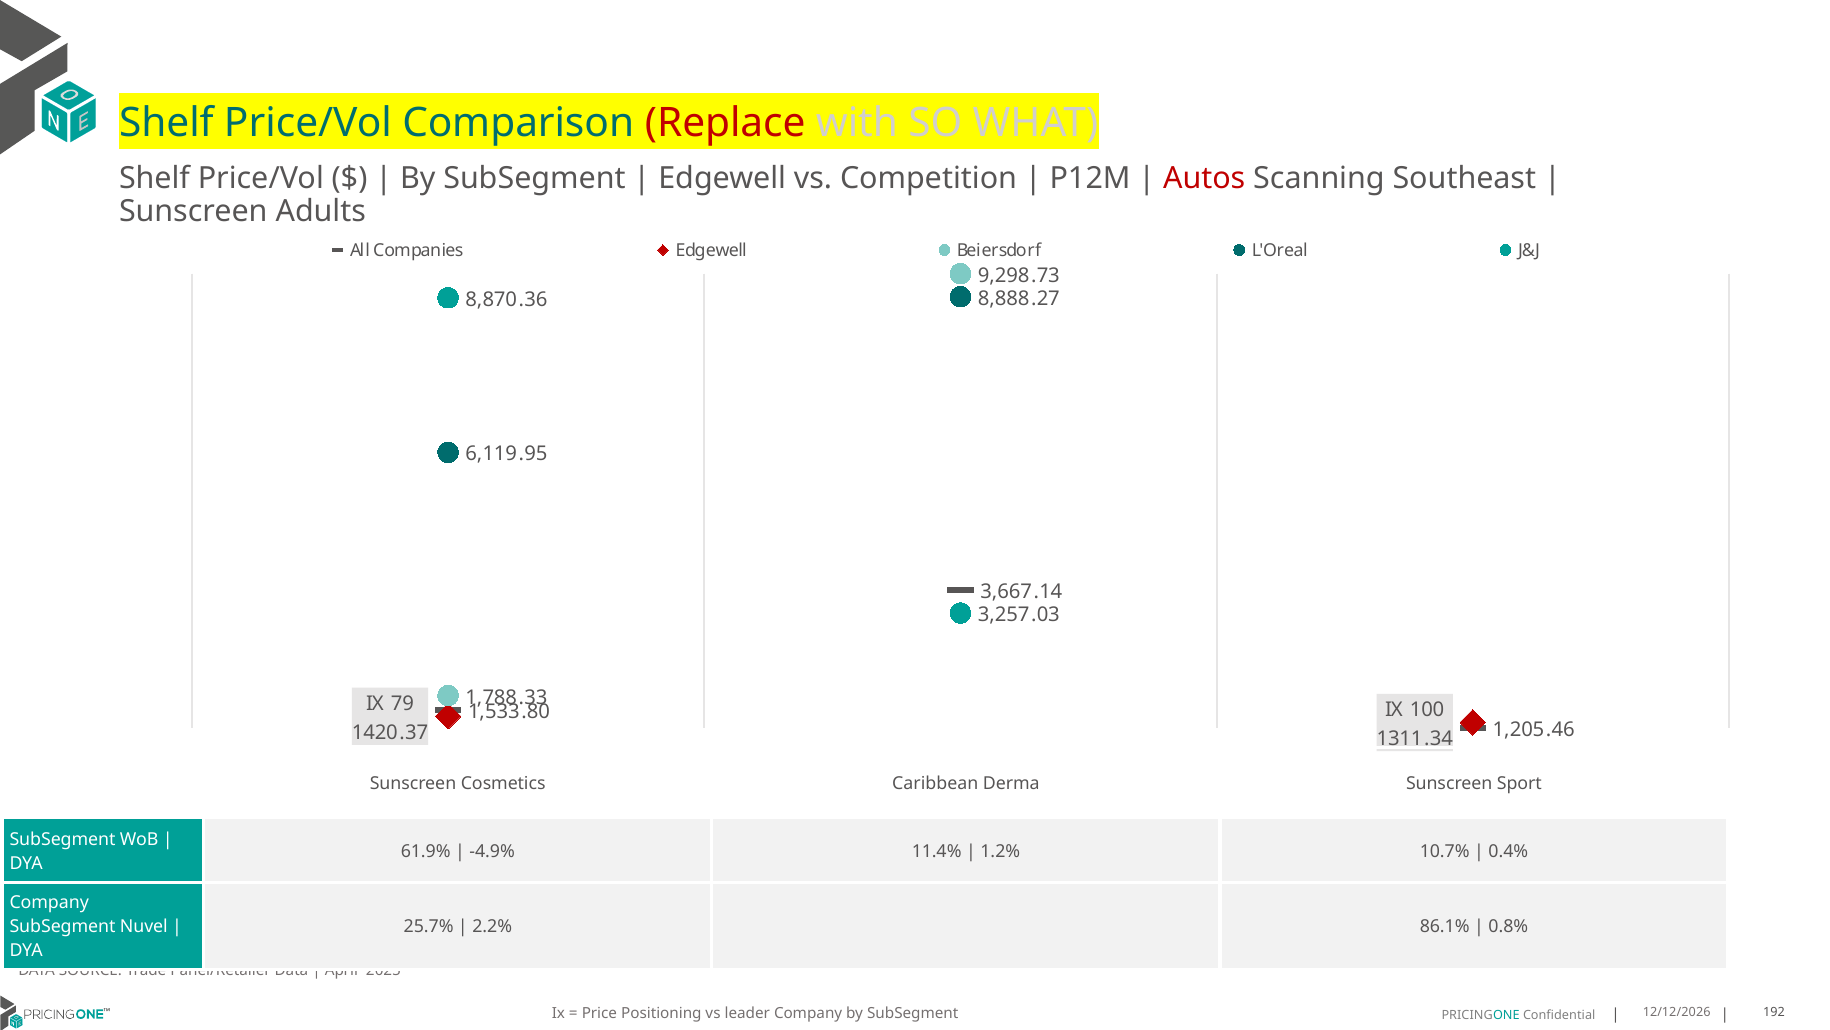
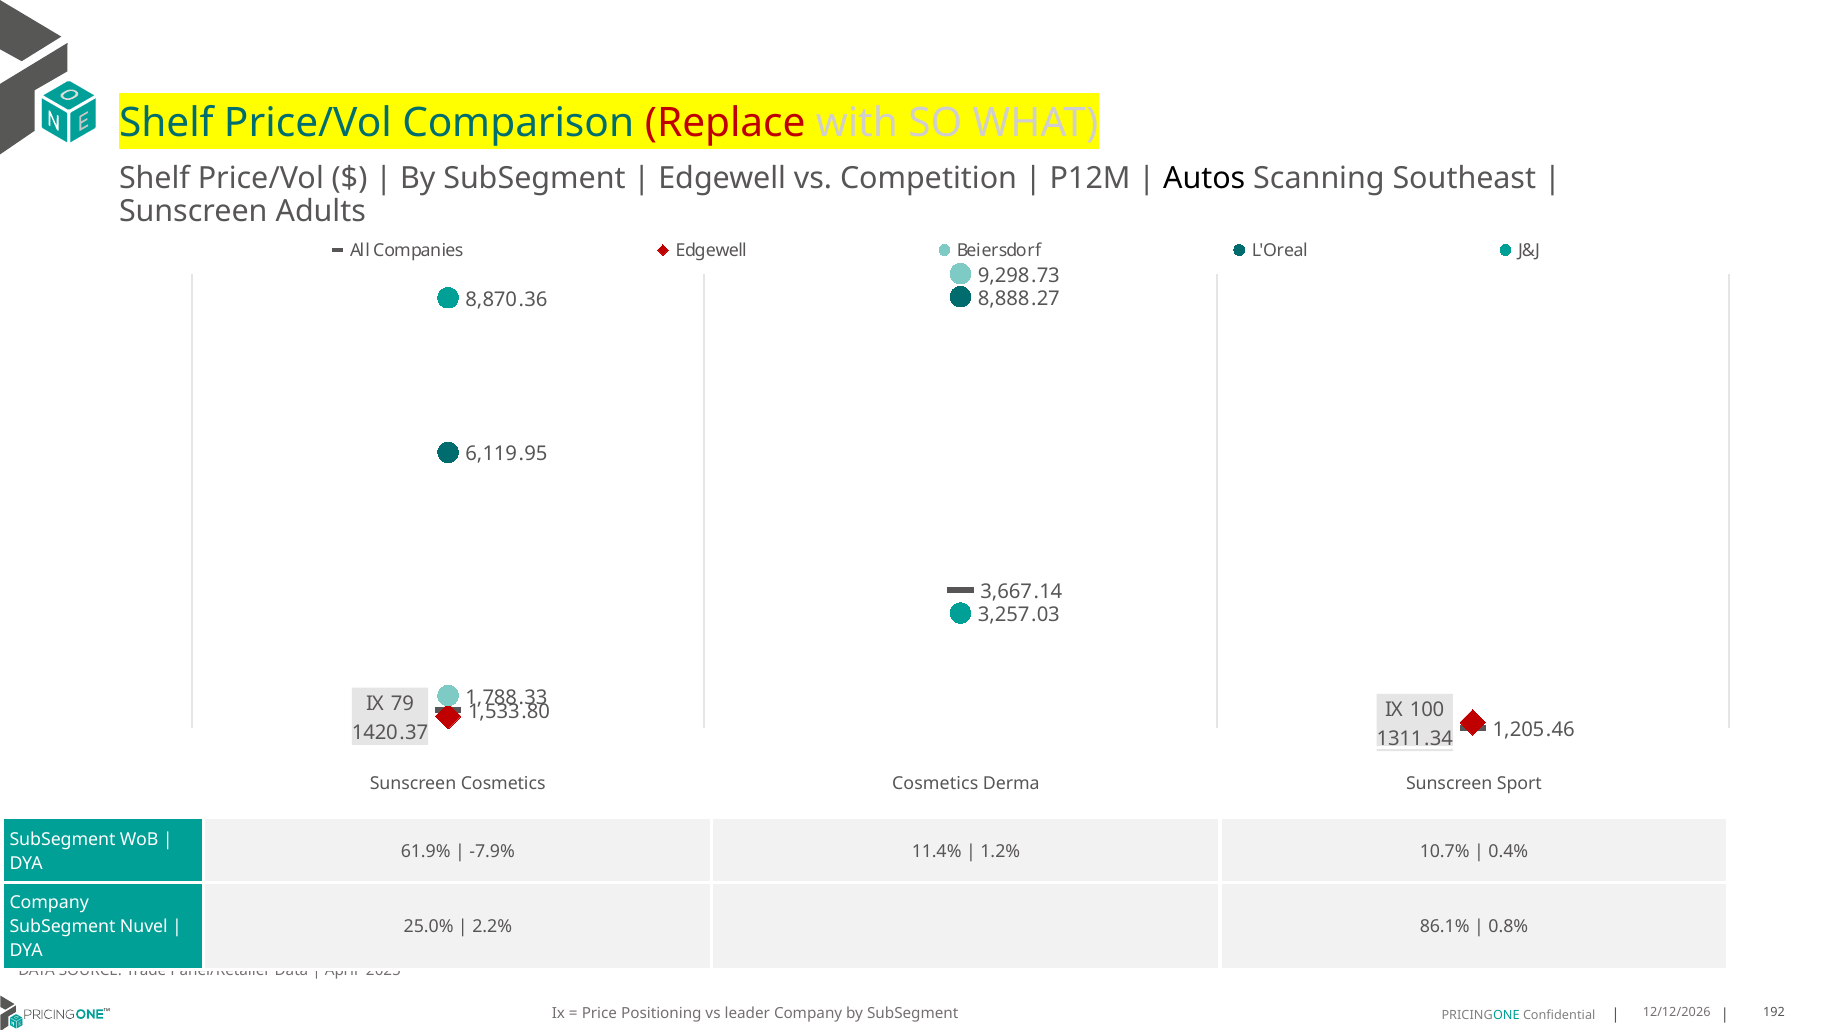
Autos colour: red -> black
Cosmetics Caribbean: Caribbean -> Cosmetics
-4.9%: -4.9% -> -7.9%
25.7%: 25.7% -> 25.0%
